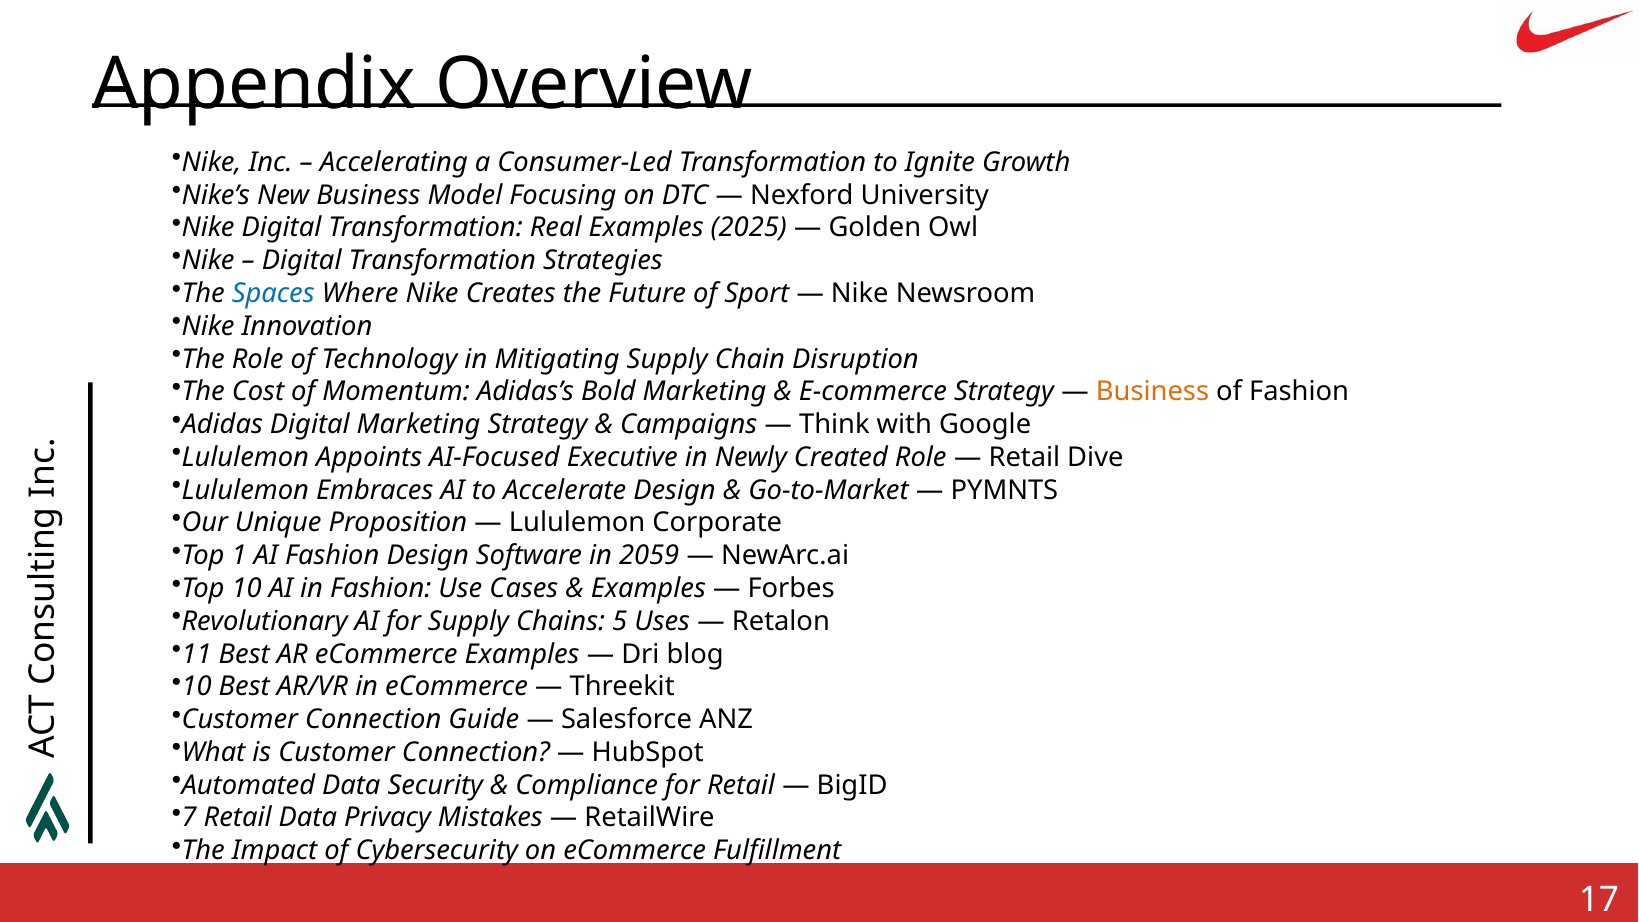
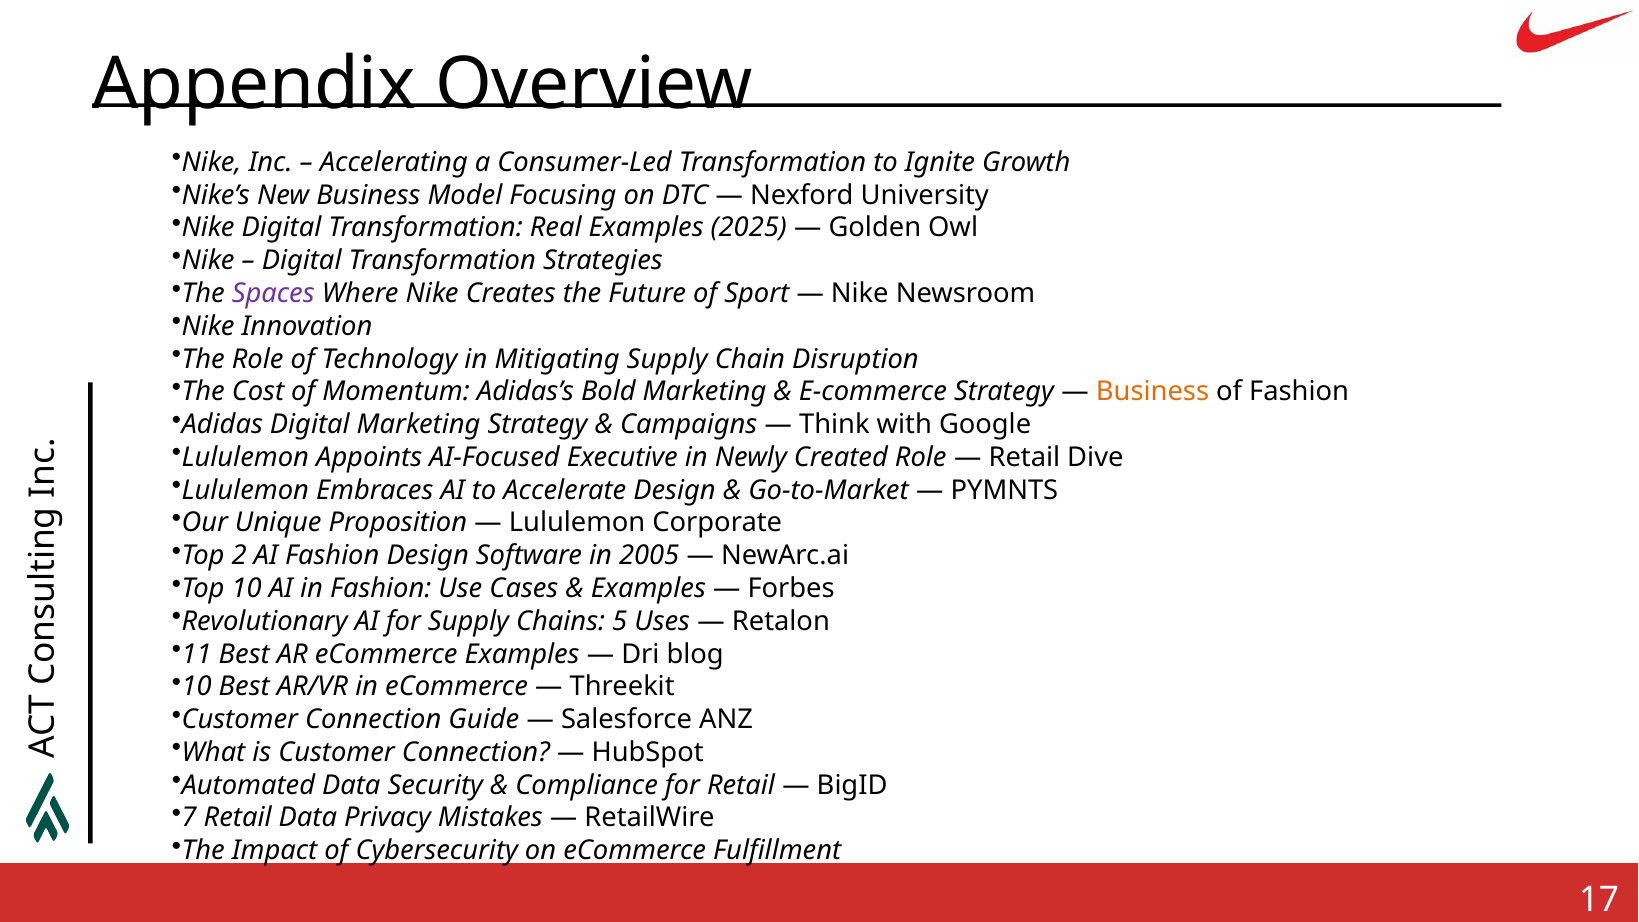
Spaces colour: blue -> purple
1: 1 -> 2
2059: 2059 -> 2005
